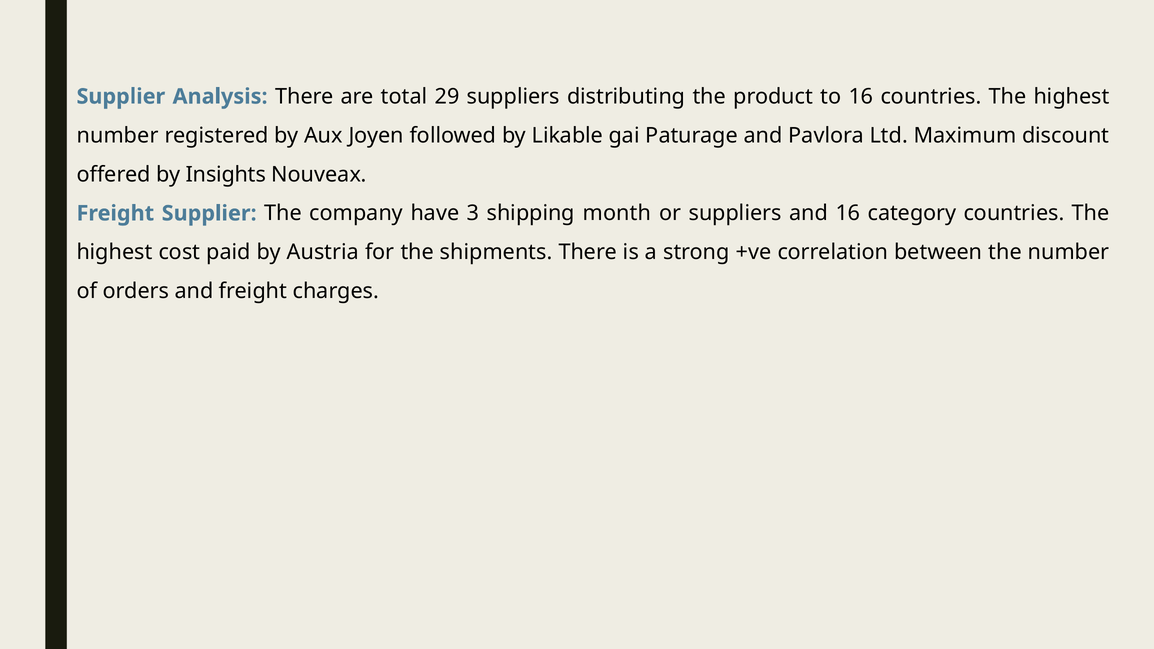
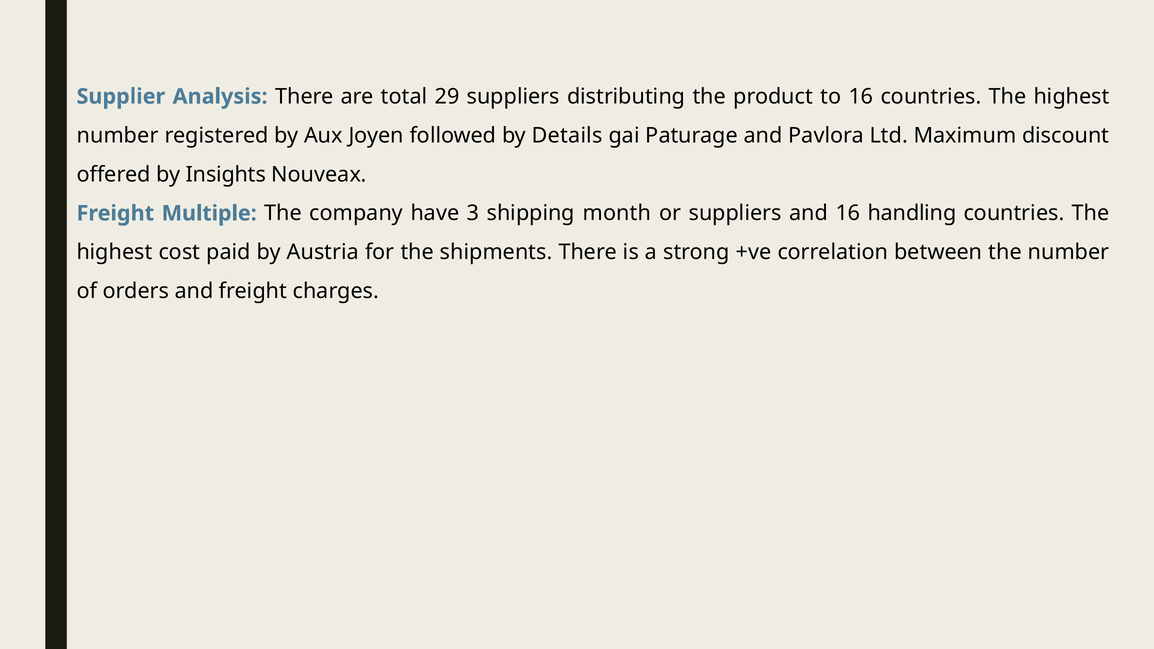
Likable: Likable -> Details
Freight Supplier: Supplier -> Multiple
category: category -> handling
